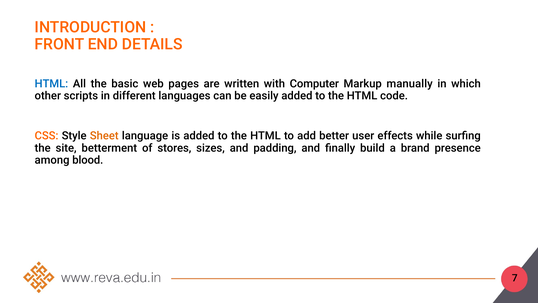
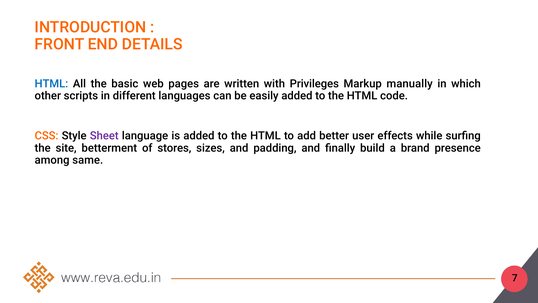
Computer: Computer -> Privileges
Sheet colour: orange -> purple
blood: blood -> same
